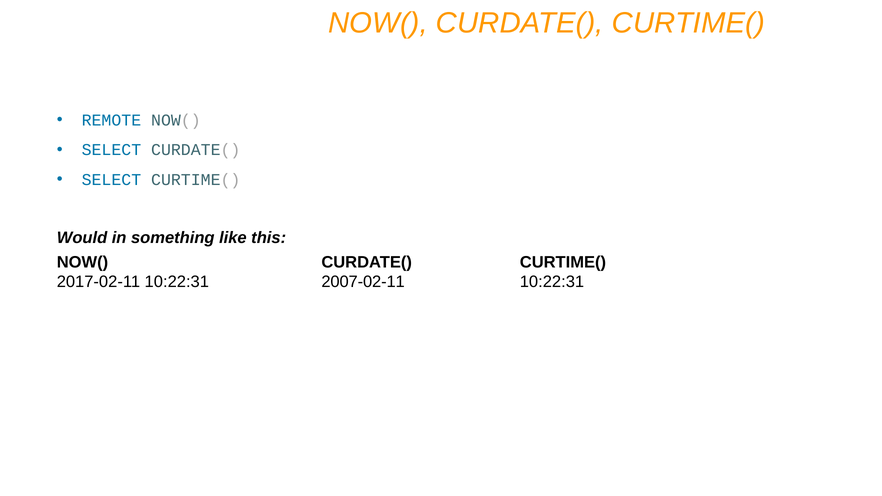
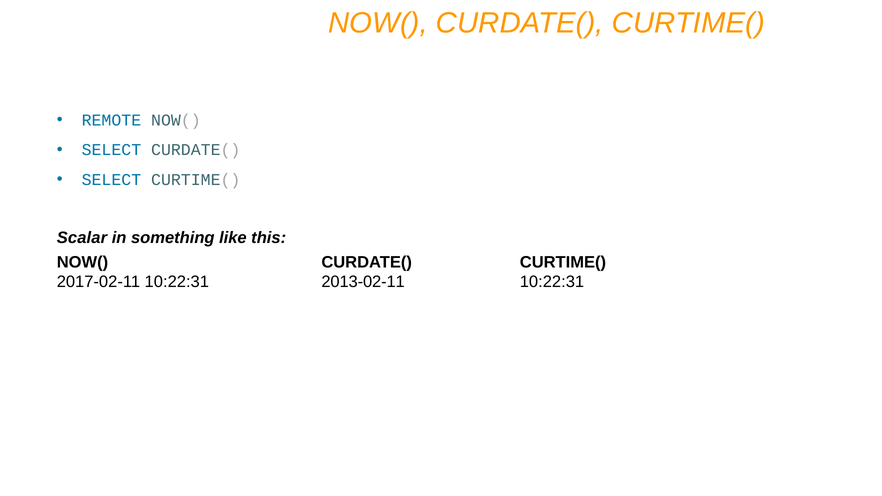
Would: Would -> Scalar
2007-02-11: 2007-02-11 -> 2013-02-11
